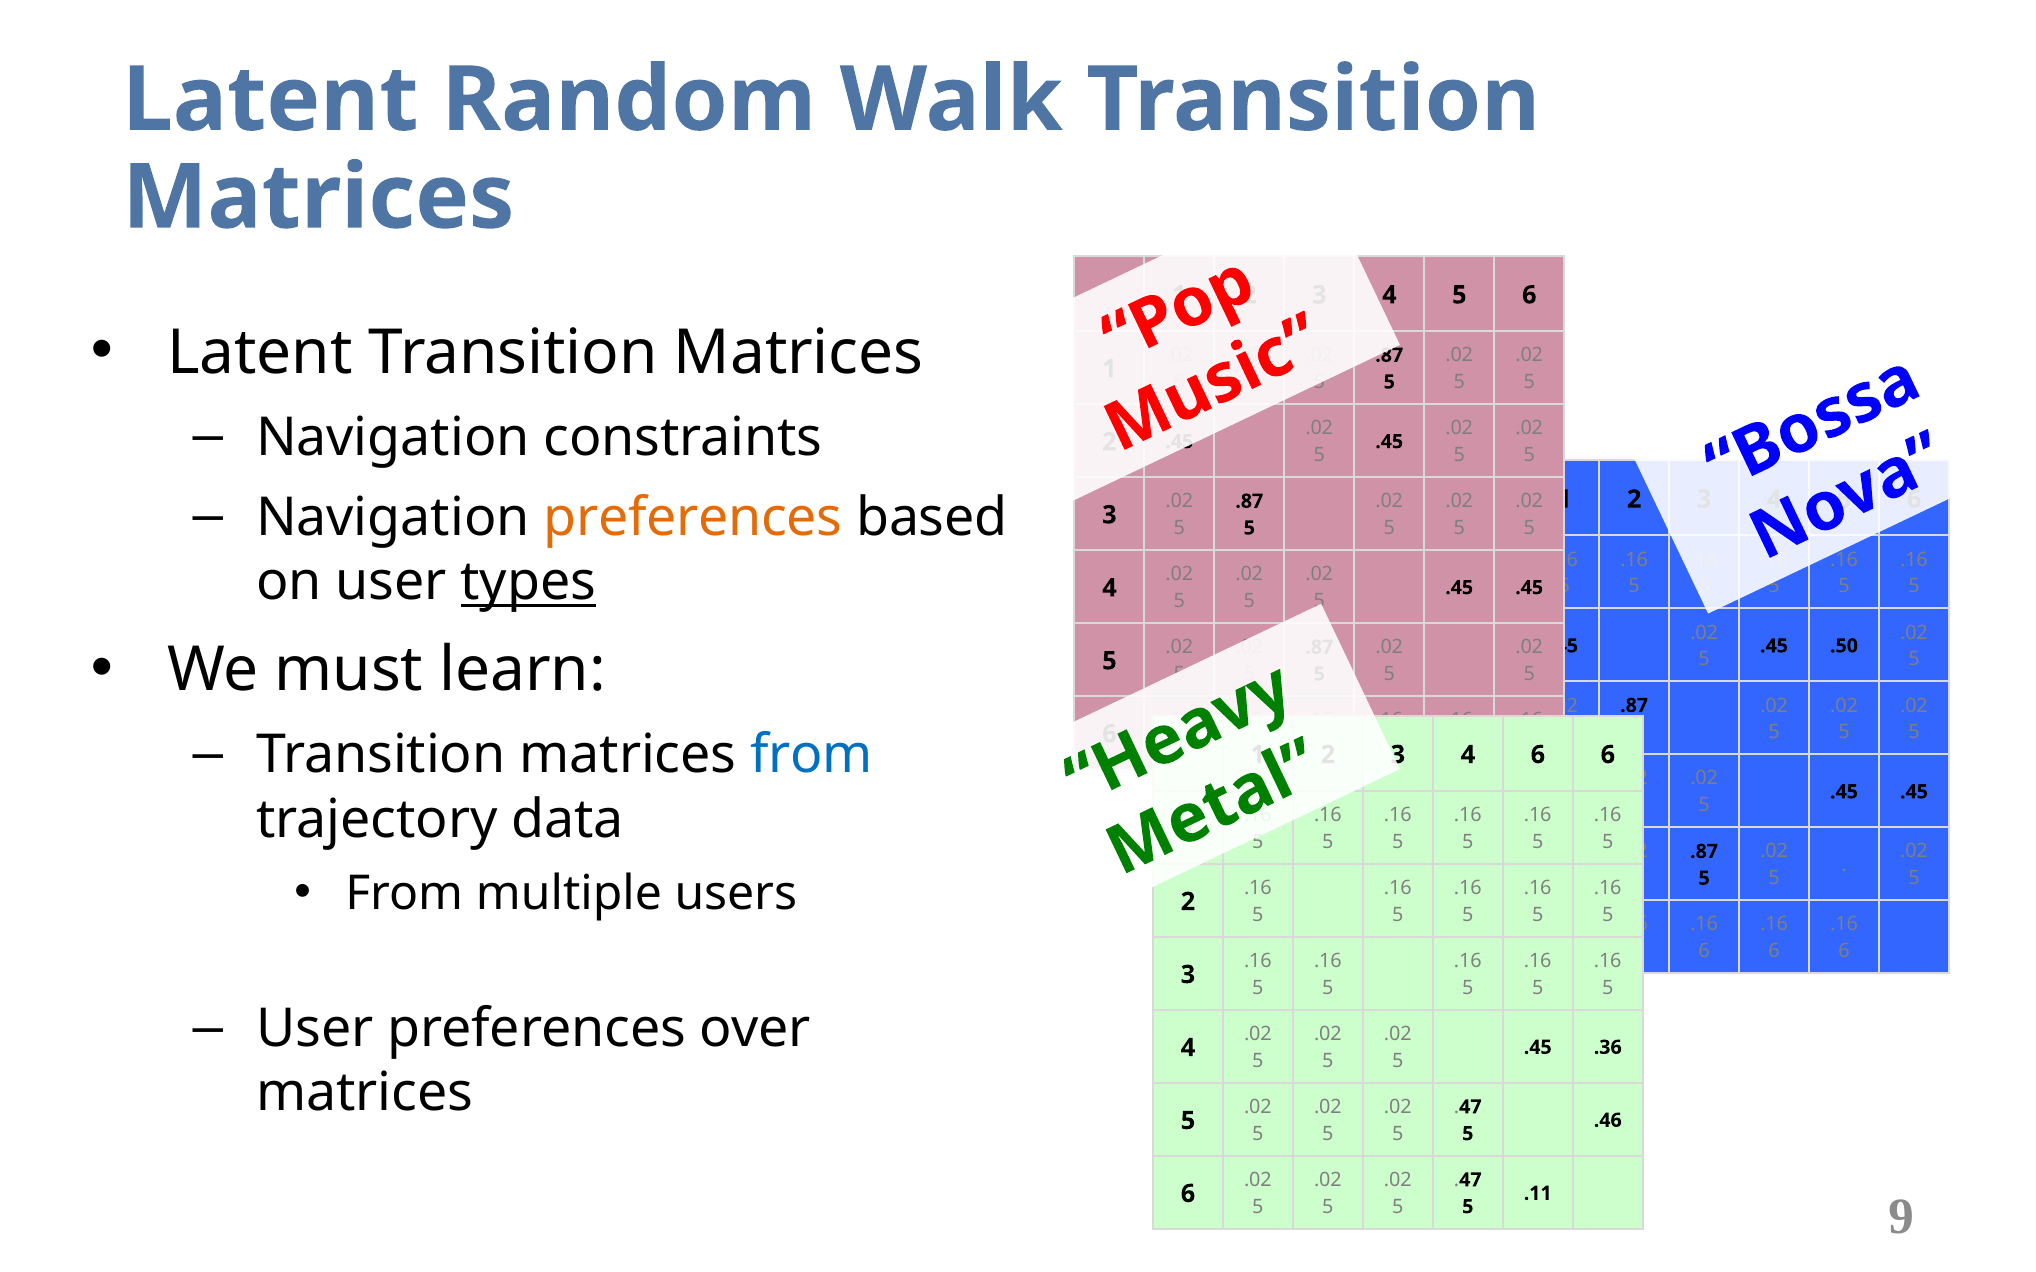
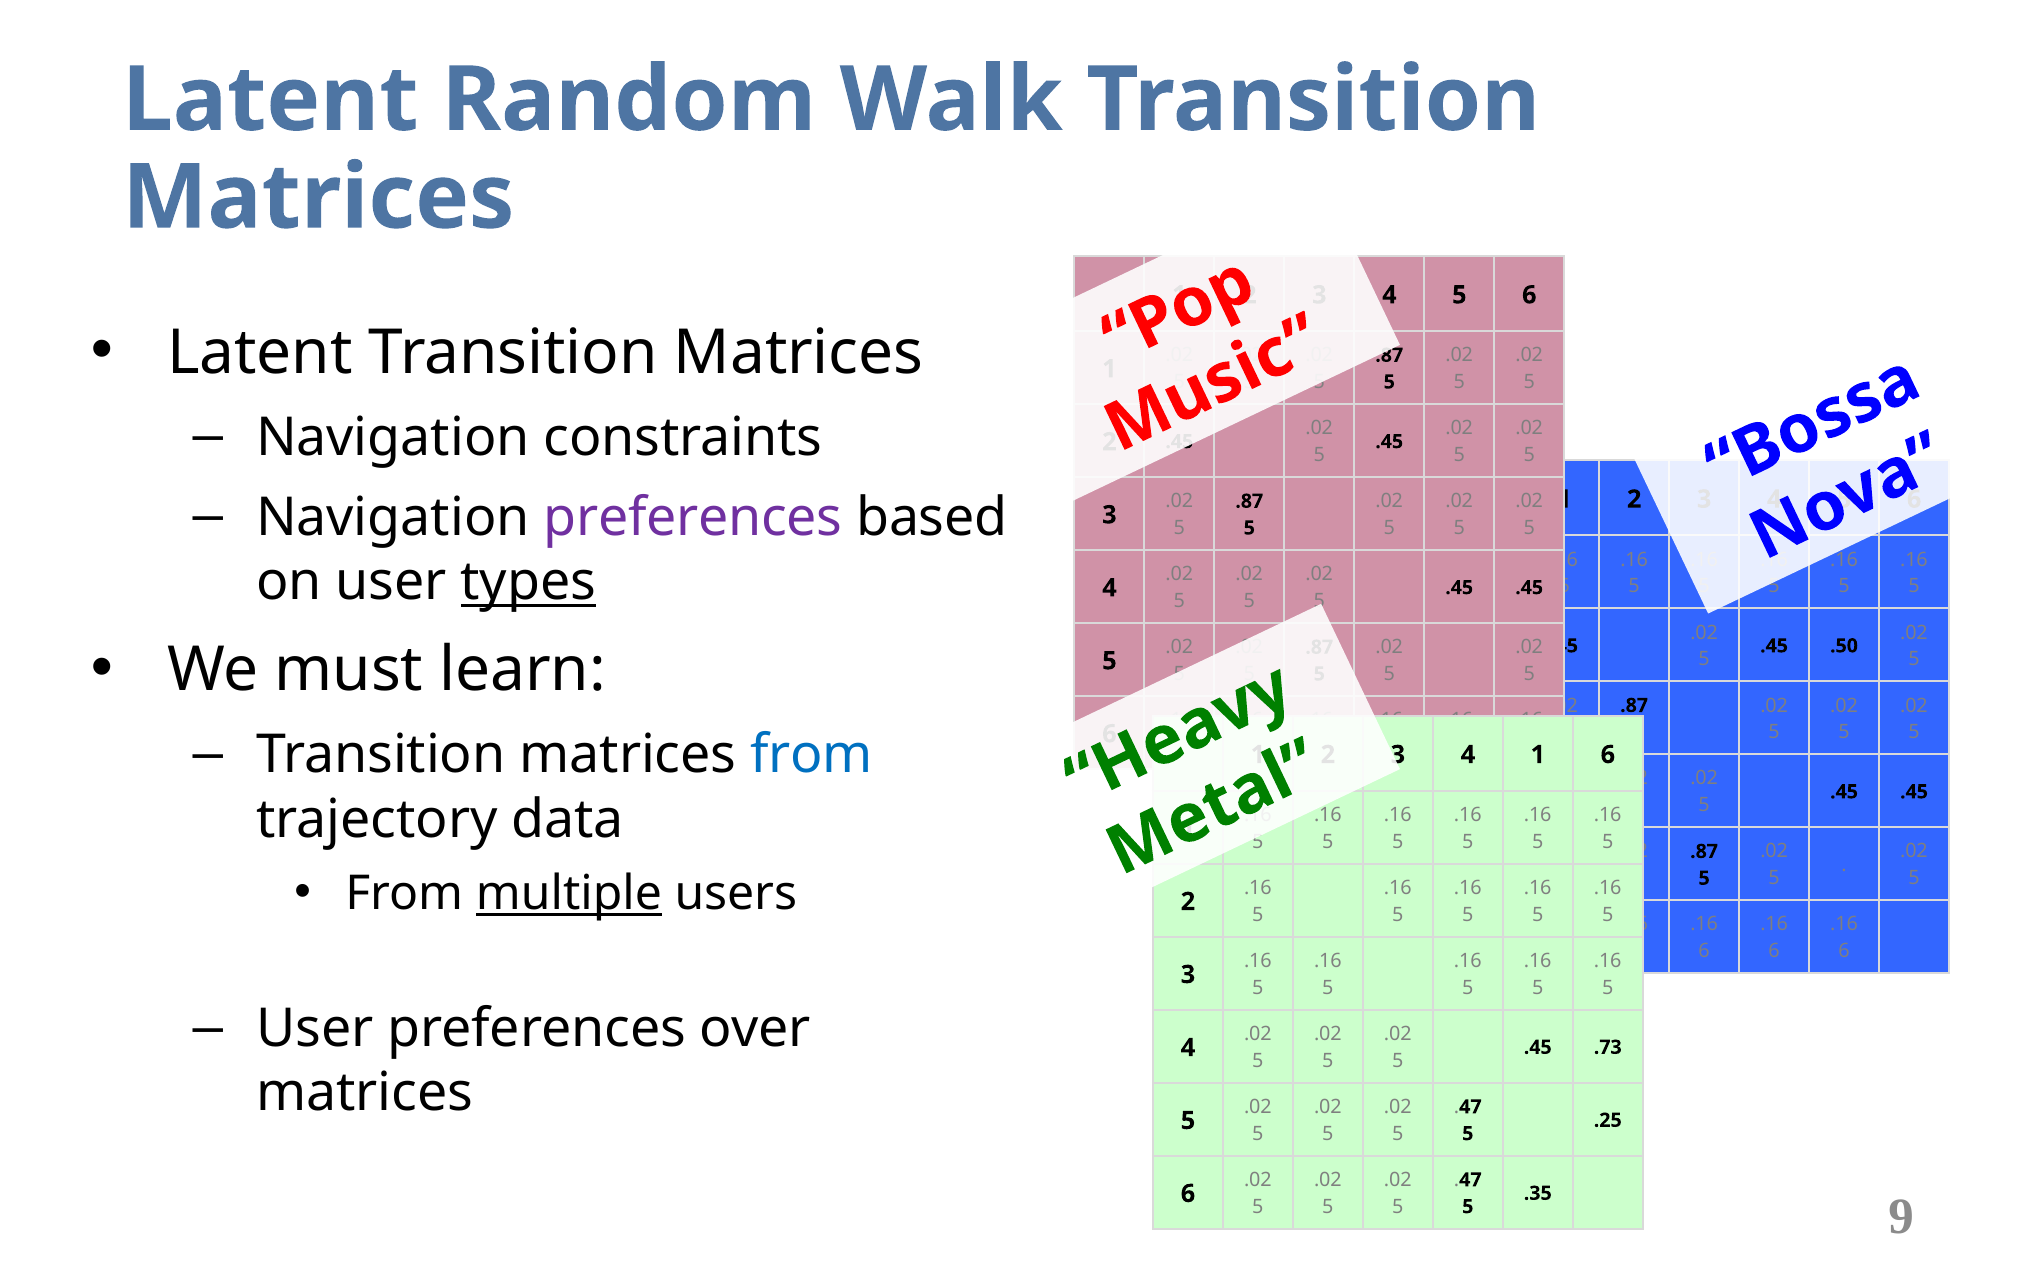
preferences at (693, 518) colour: orange -> purple
4 6: 6 -> 1
multiple underline: none -> present
.36: .36 -> .73
.46: .46 -> .25
.11: .11 -> .35
